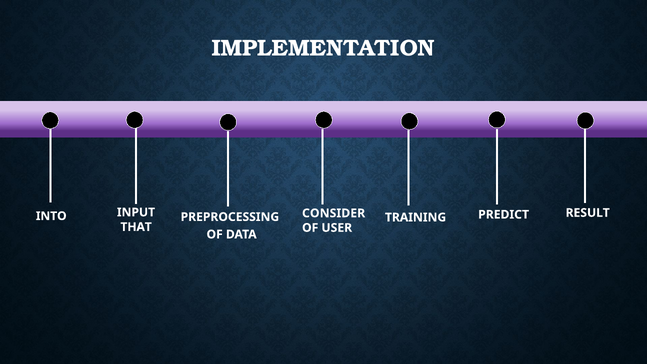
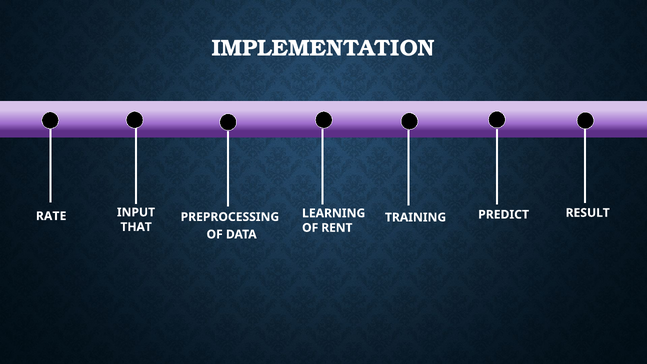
CONSIDER: CONSIDER -> LEARNING
INTO: INTO -> RATE
USER: USER -> RENT
